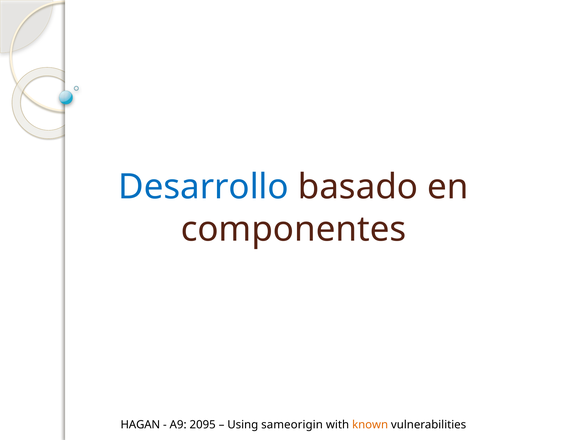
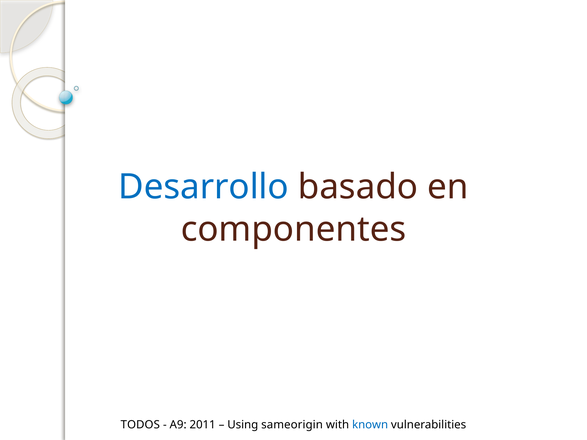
HAGAN: HAGAN -> TODOS
2095: 2095 -> 2011
known colour: orange -> blue
